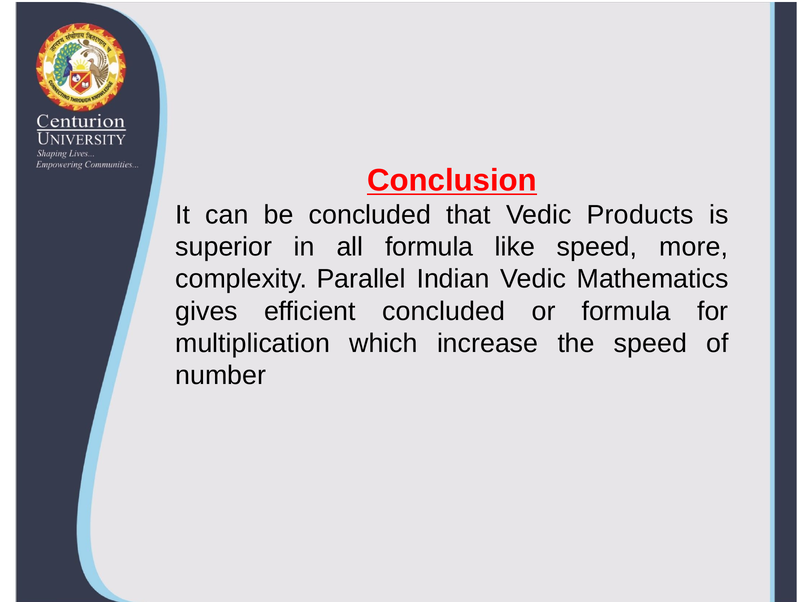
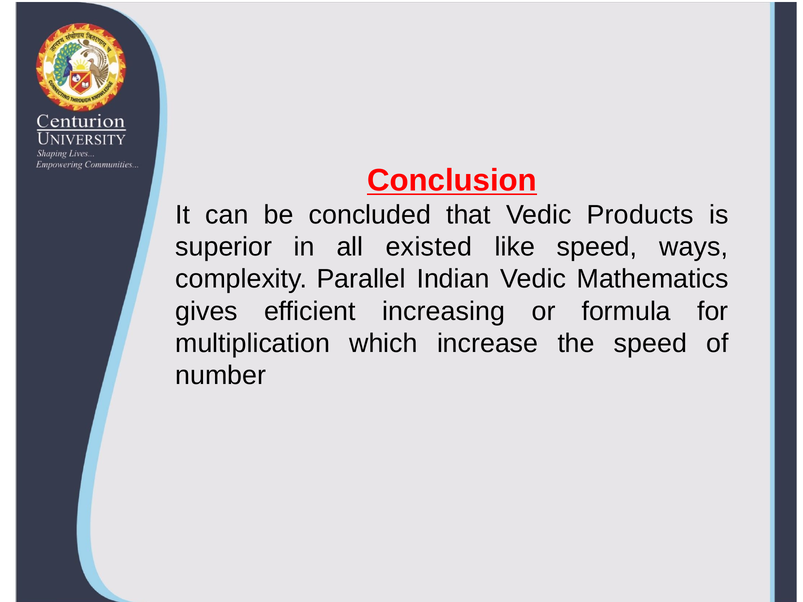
all formula: formula -> existed
more: more -> ways
efficient concluded: concluded -> increasing
